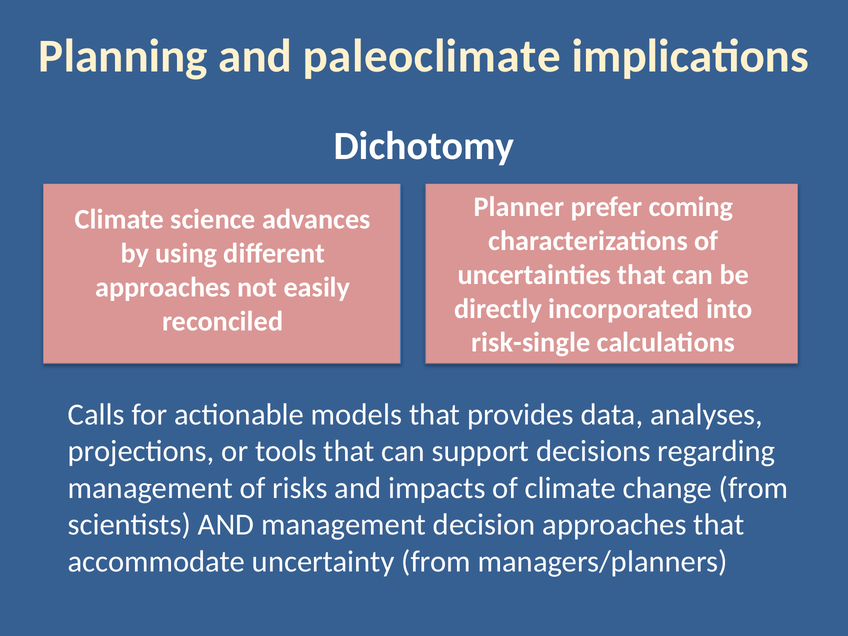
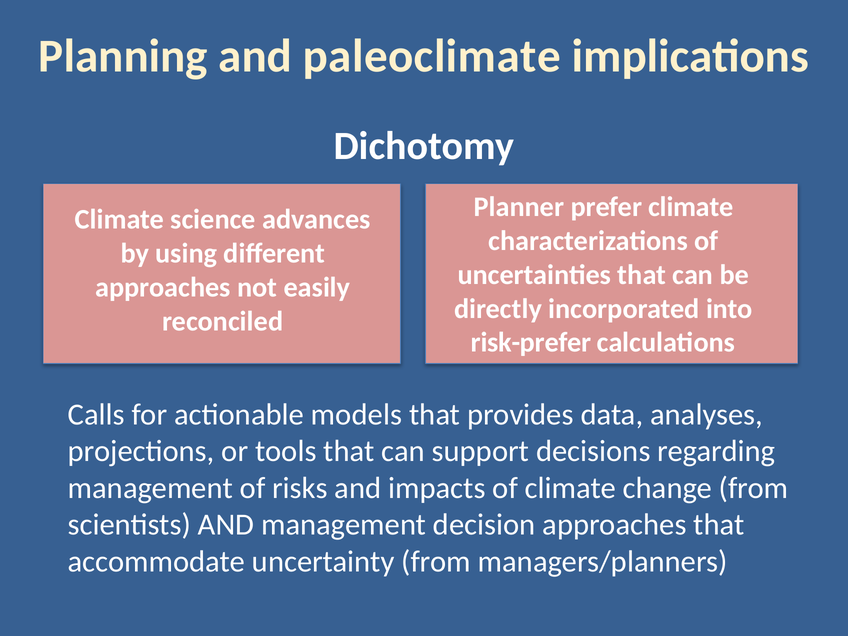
prefer coming: coming -> climate
risk-single: risk-single -> risk-prefer
